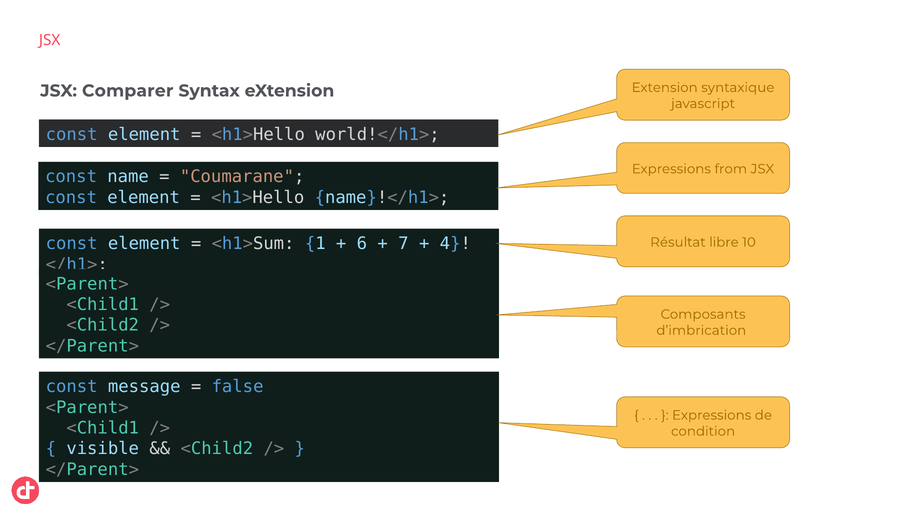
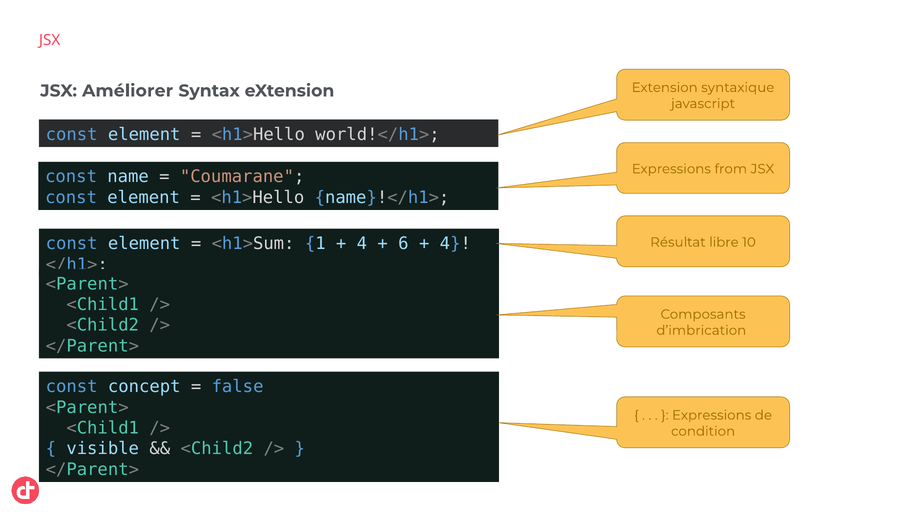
Comparer: Comparer -> Améliorer
6 at (362, 244): 6 -> 4
7: 7 -> 6
message: message -> concept
